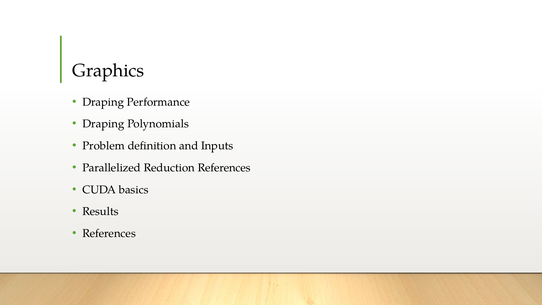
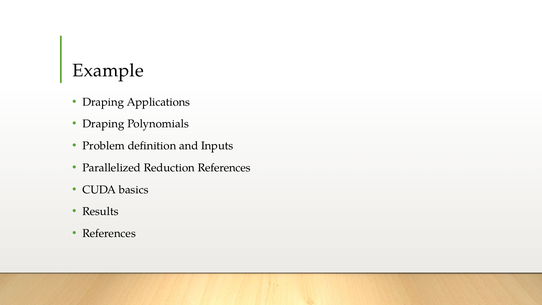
Graphics: Graphics -> Example
Performance: Performance -> Applications
